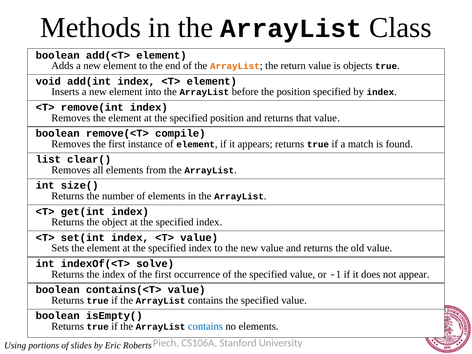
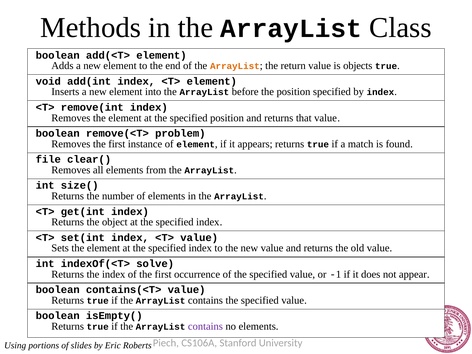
compile: compile -> problem
list: list -> file
contains at (205, 326) colour: blue -> purple
